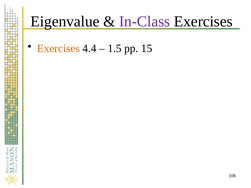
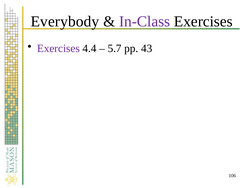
Eigenvalue: Eigenvalue -> Everybody
Exercises at (58, 48) colour: orange -> purple
1.5: 1.5 -> 5.7
15: 15 -> 43
